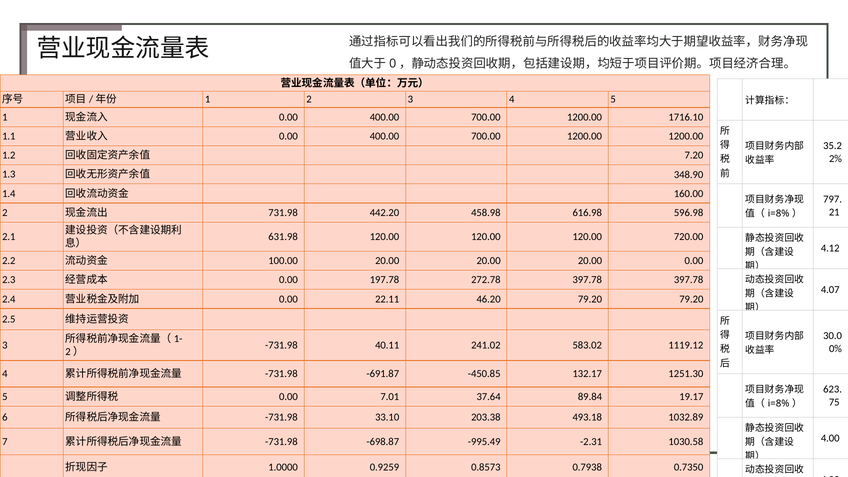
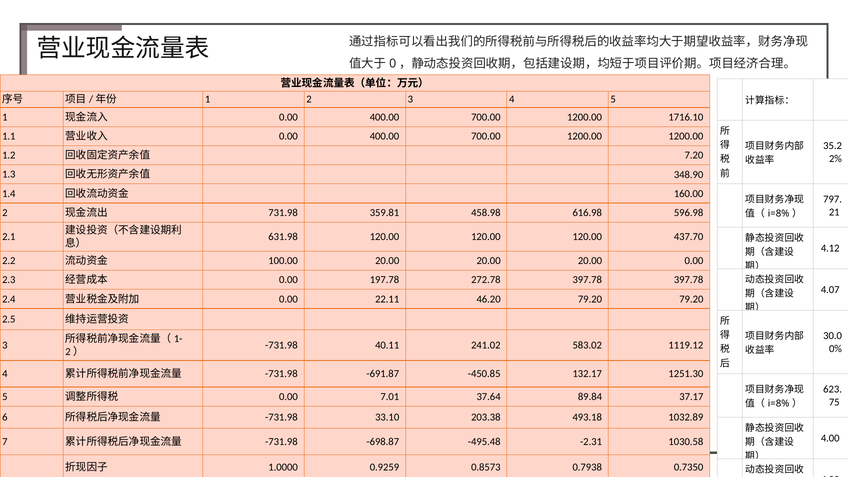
442.20: 442.20 -> 359.81
720.00: 720.00 -> 437.70
19.17: 19.17 -> 37.17
-995.49: -995.49 -> -495.48
